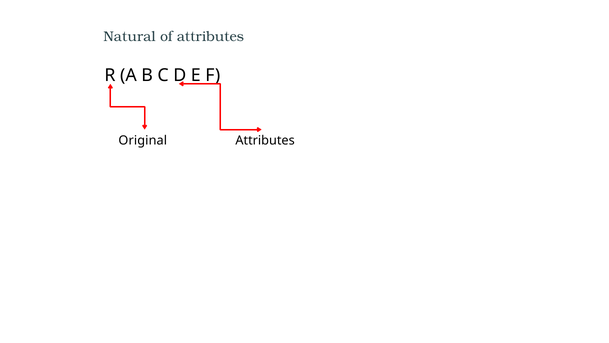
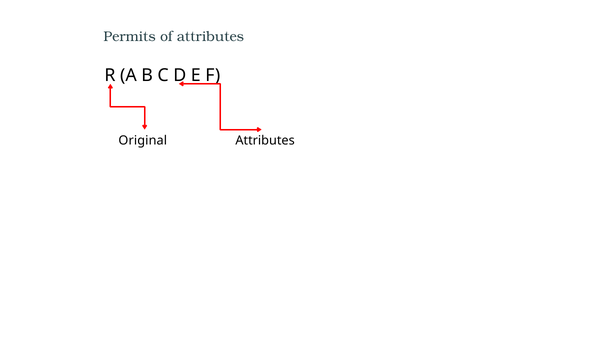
Natural: Natural -> Permits
